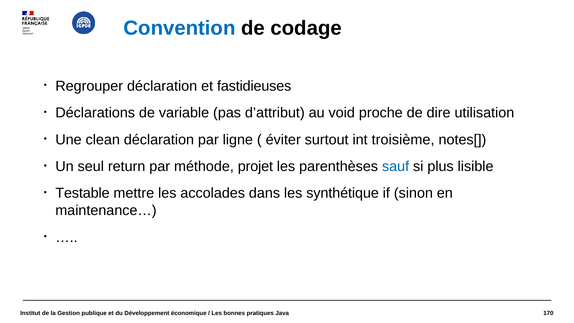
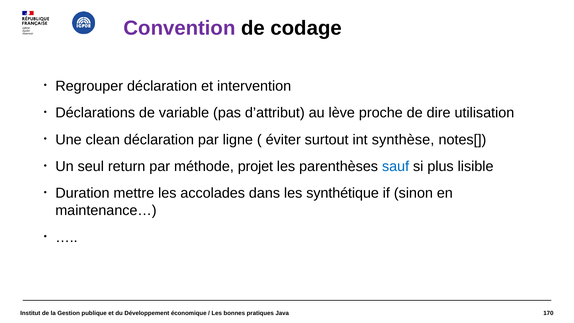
Convention colour: blue -> purple
fastidieuses: fastidieuses -> intervention
void: void -> lève
troisième: troisième -> synthèse
Testable: Testable -> Duration
